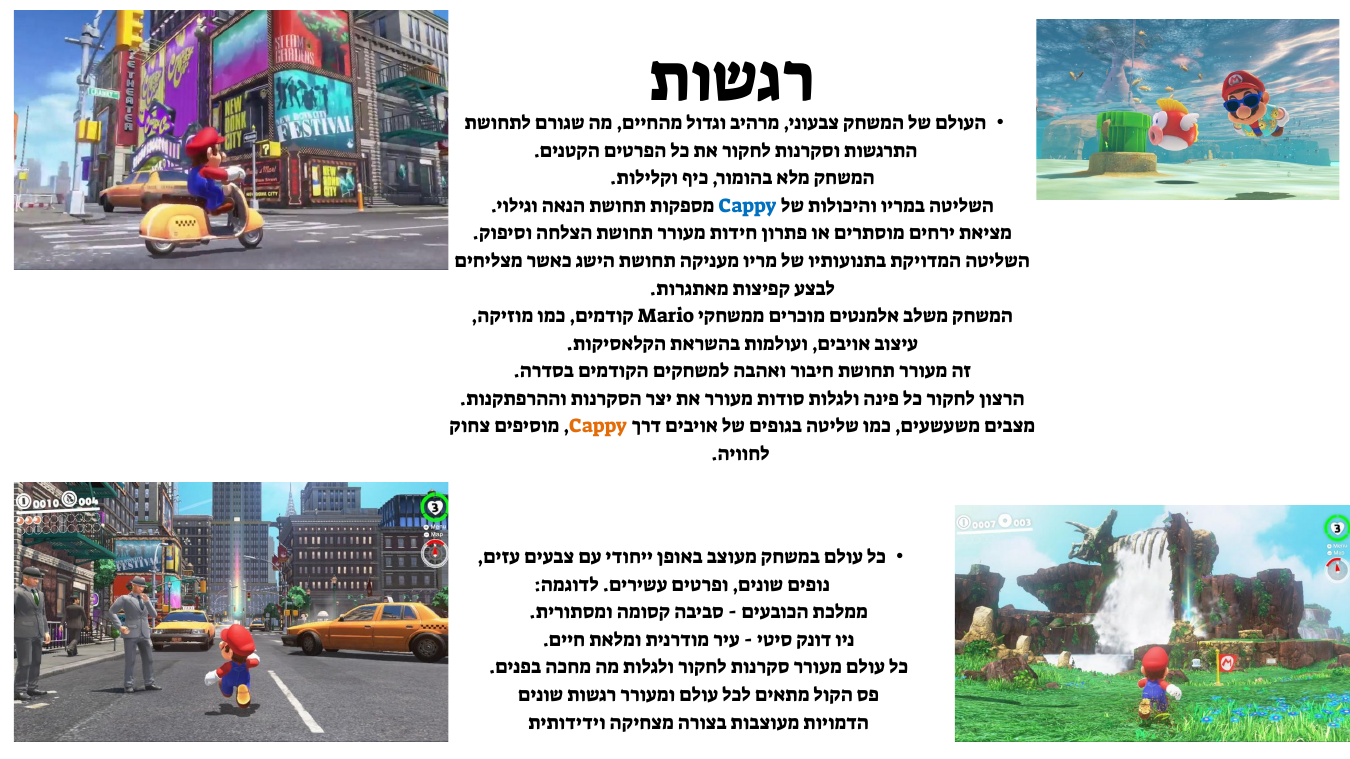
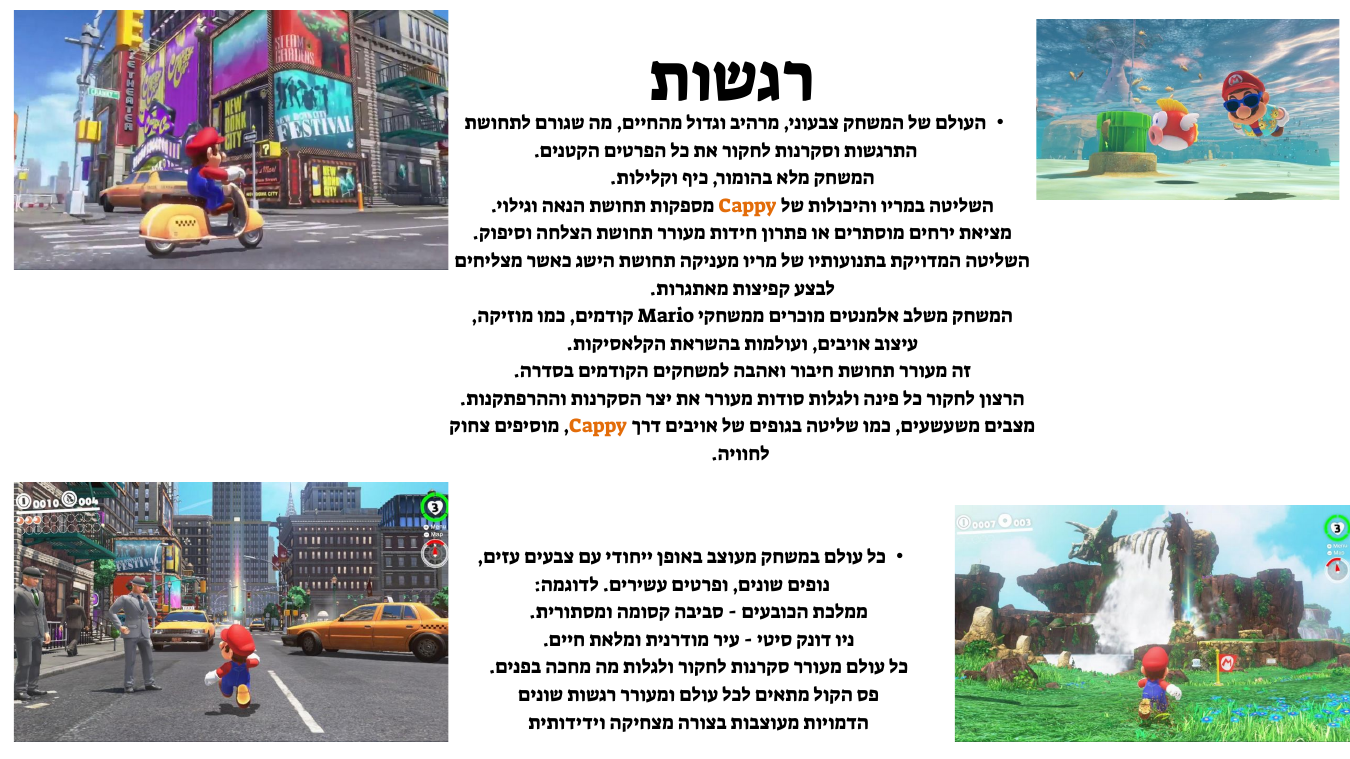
Cappy at (748, 206) colour: blue -> orange
